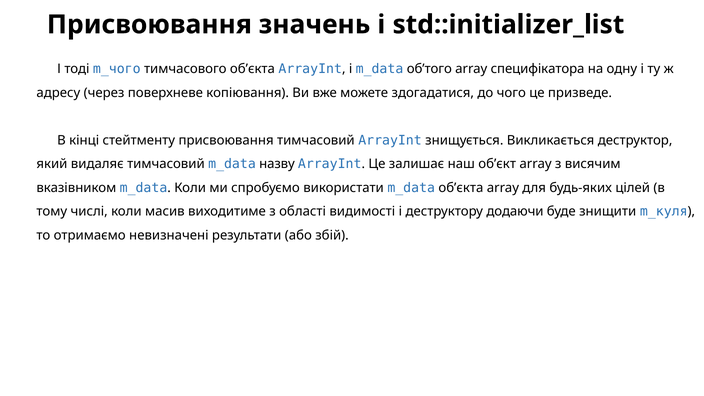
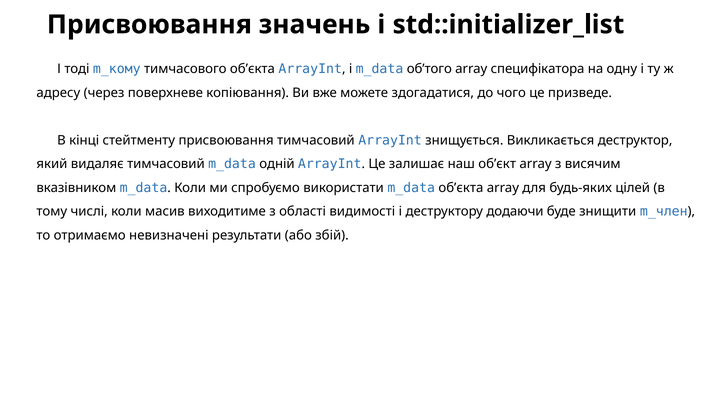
m_чого: m_чого -> m_кому
назву: назву -> одній
m_куля: m_куля -> m_член
